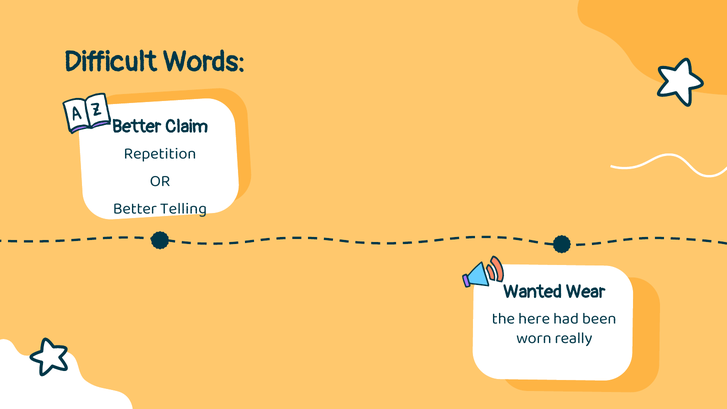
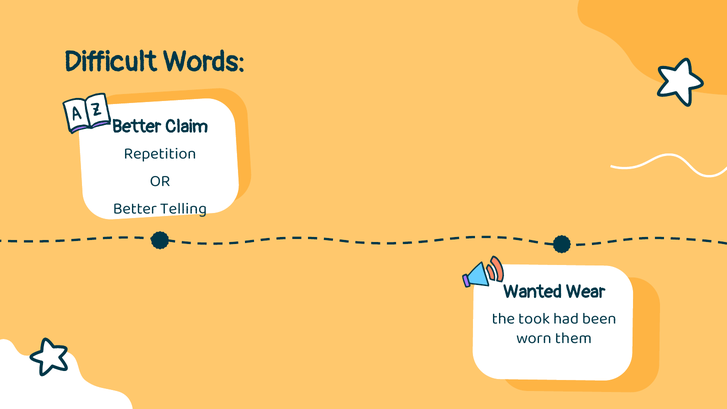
here: here -> took
really: really -> them
